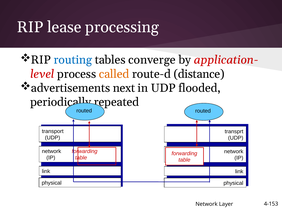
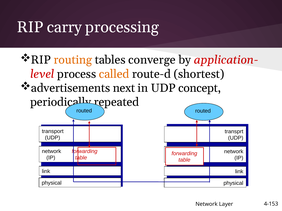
lease: lease -> carry
routing colour: blue -> orange
distance: distance -> shortest
flooded: flooded -> concept
